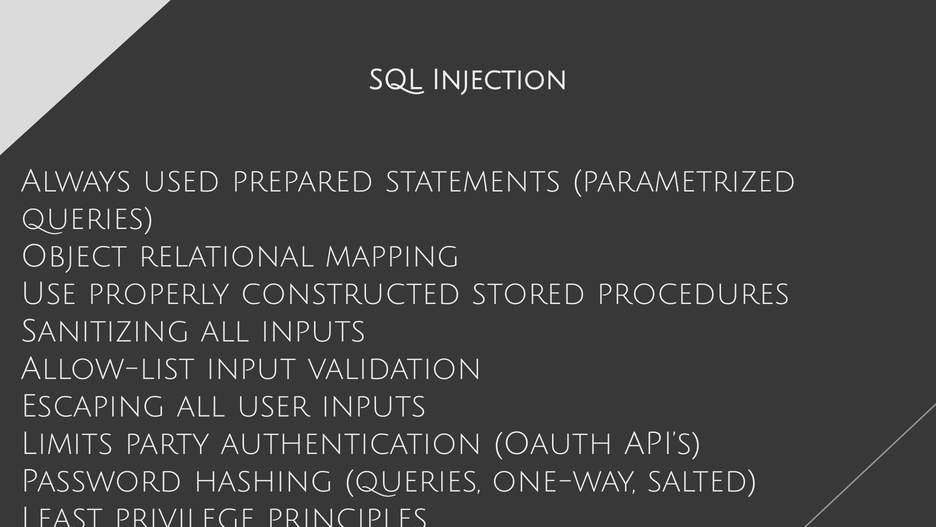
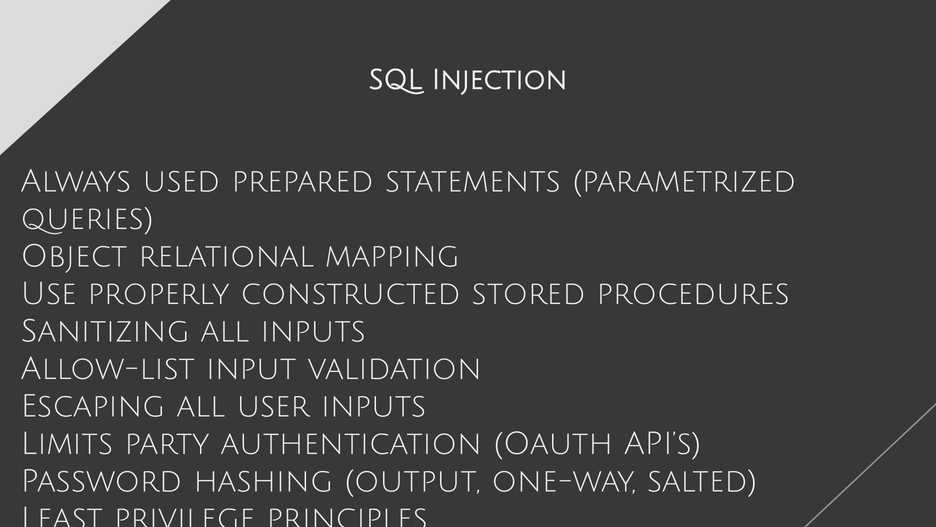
hashing queries: queries -> output
